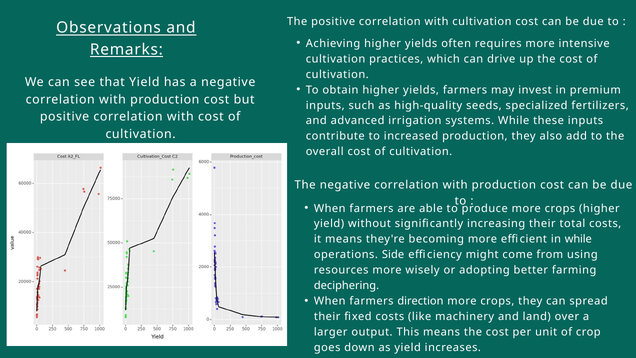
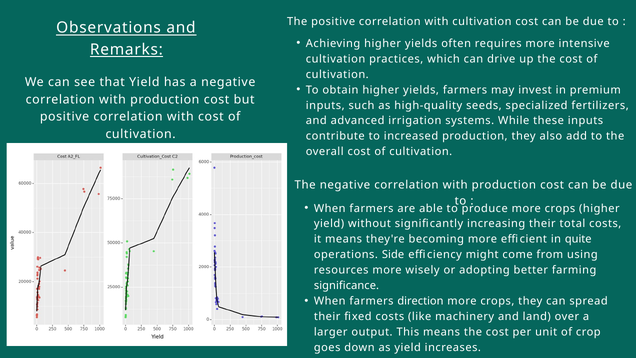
in while: while -> quite
deciphering: deciphering -> significance
